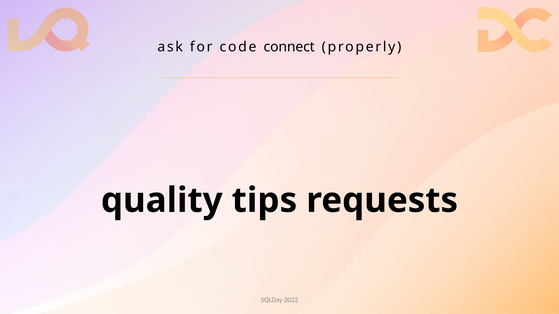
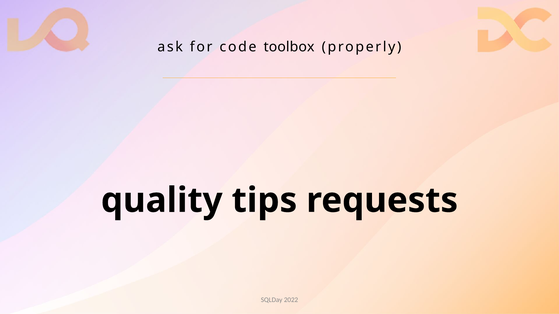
connect: connect -> toolbox
